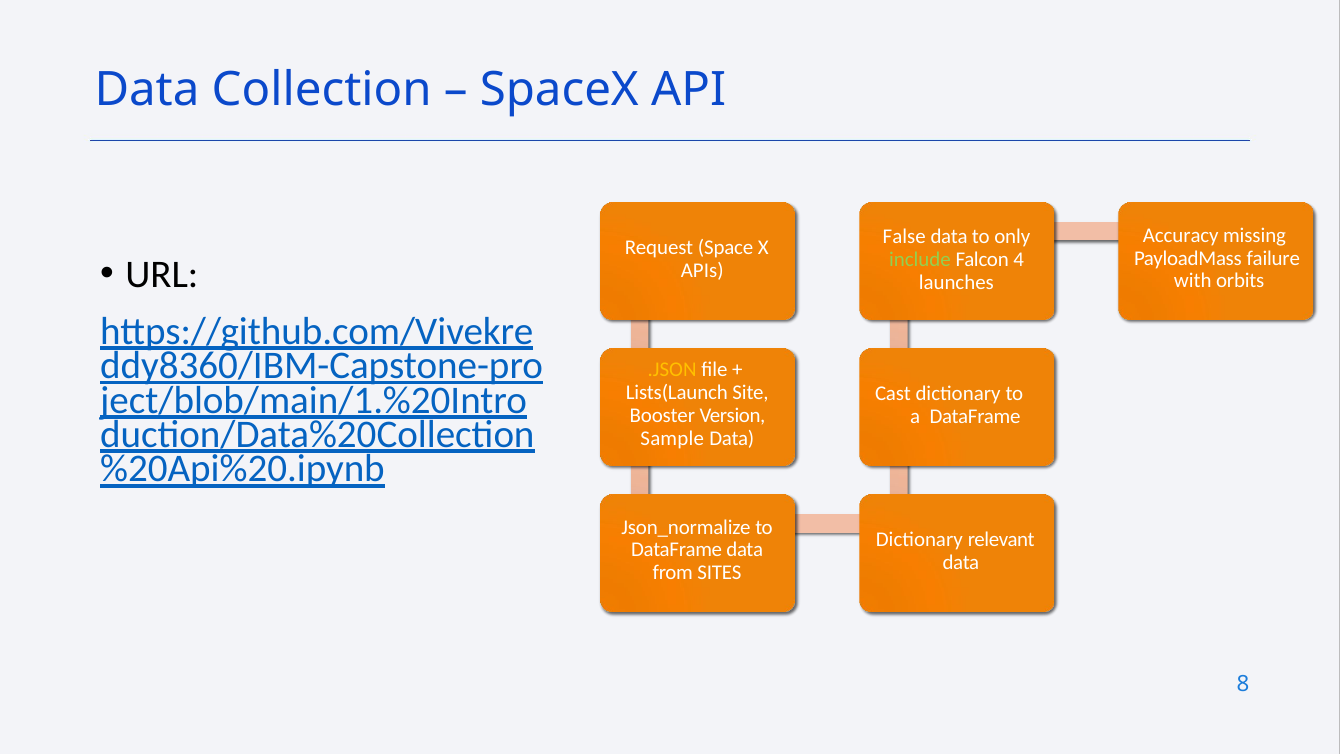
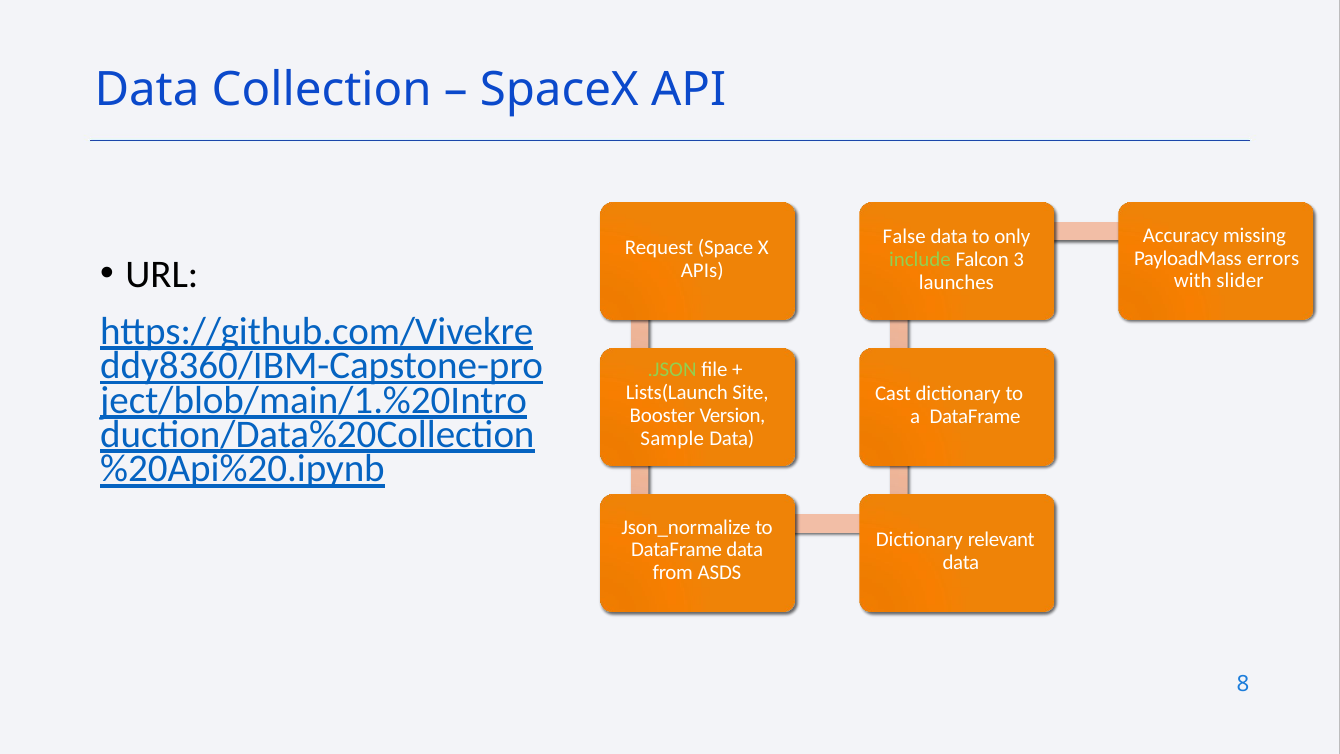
failure: failure -> errors
4: 4 -> 3
orbits: orbits -> slider
.JSON colour: yellow -> light green
SITES: SITES -> ASDS
